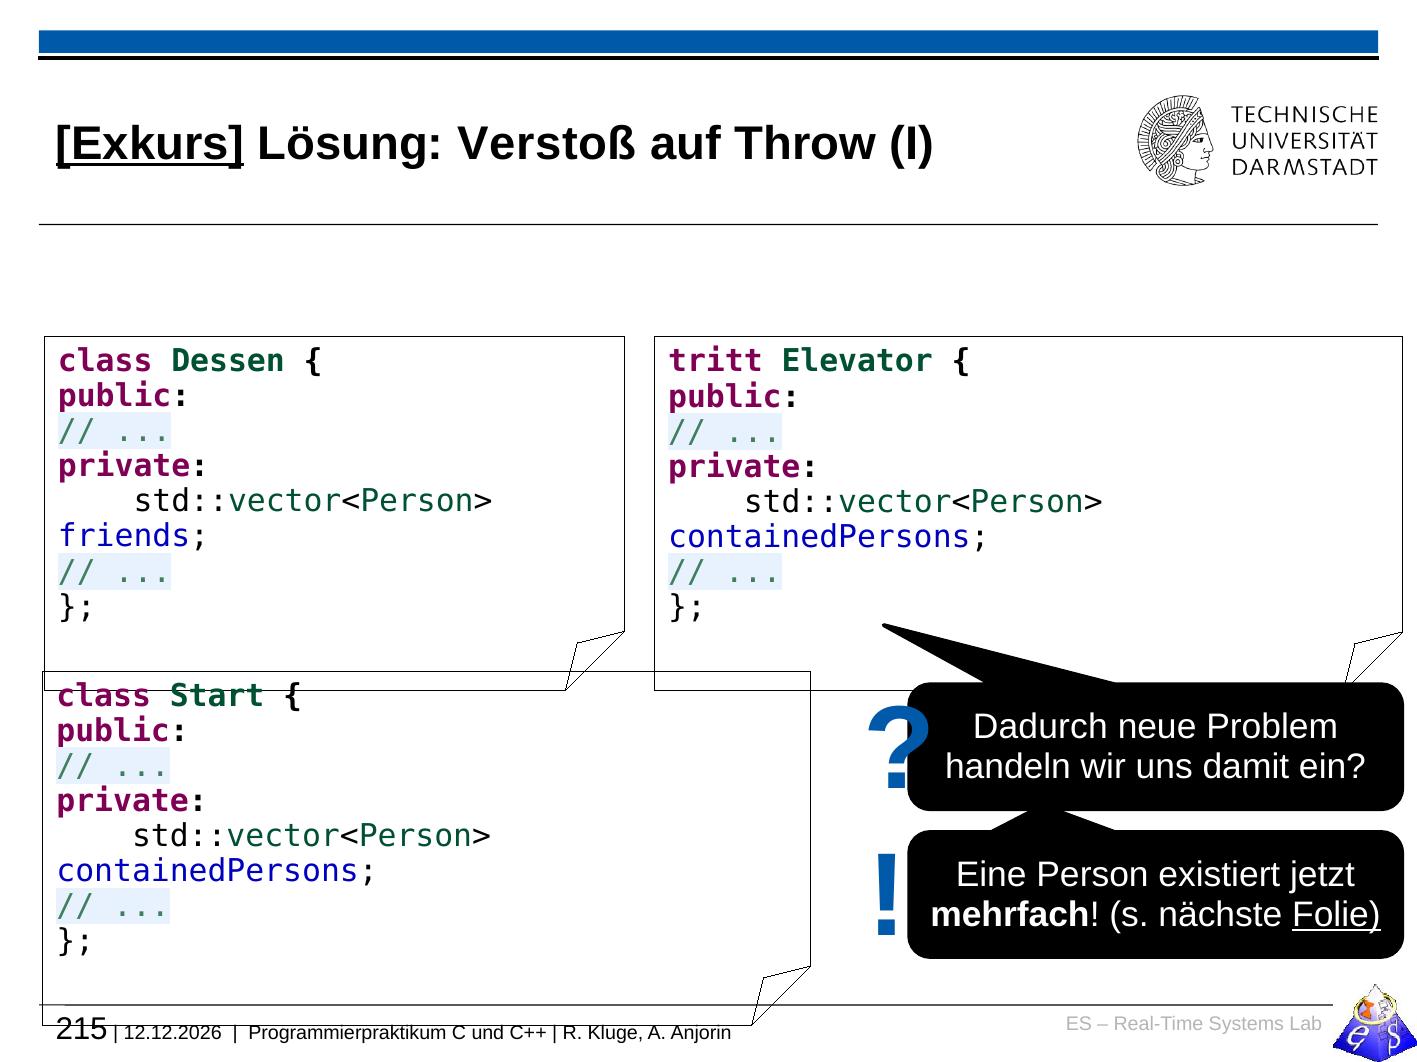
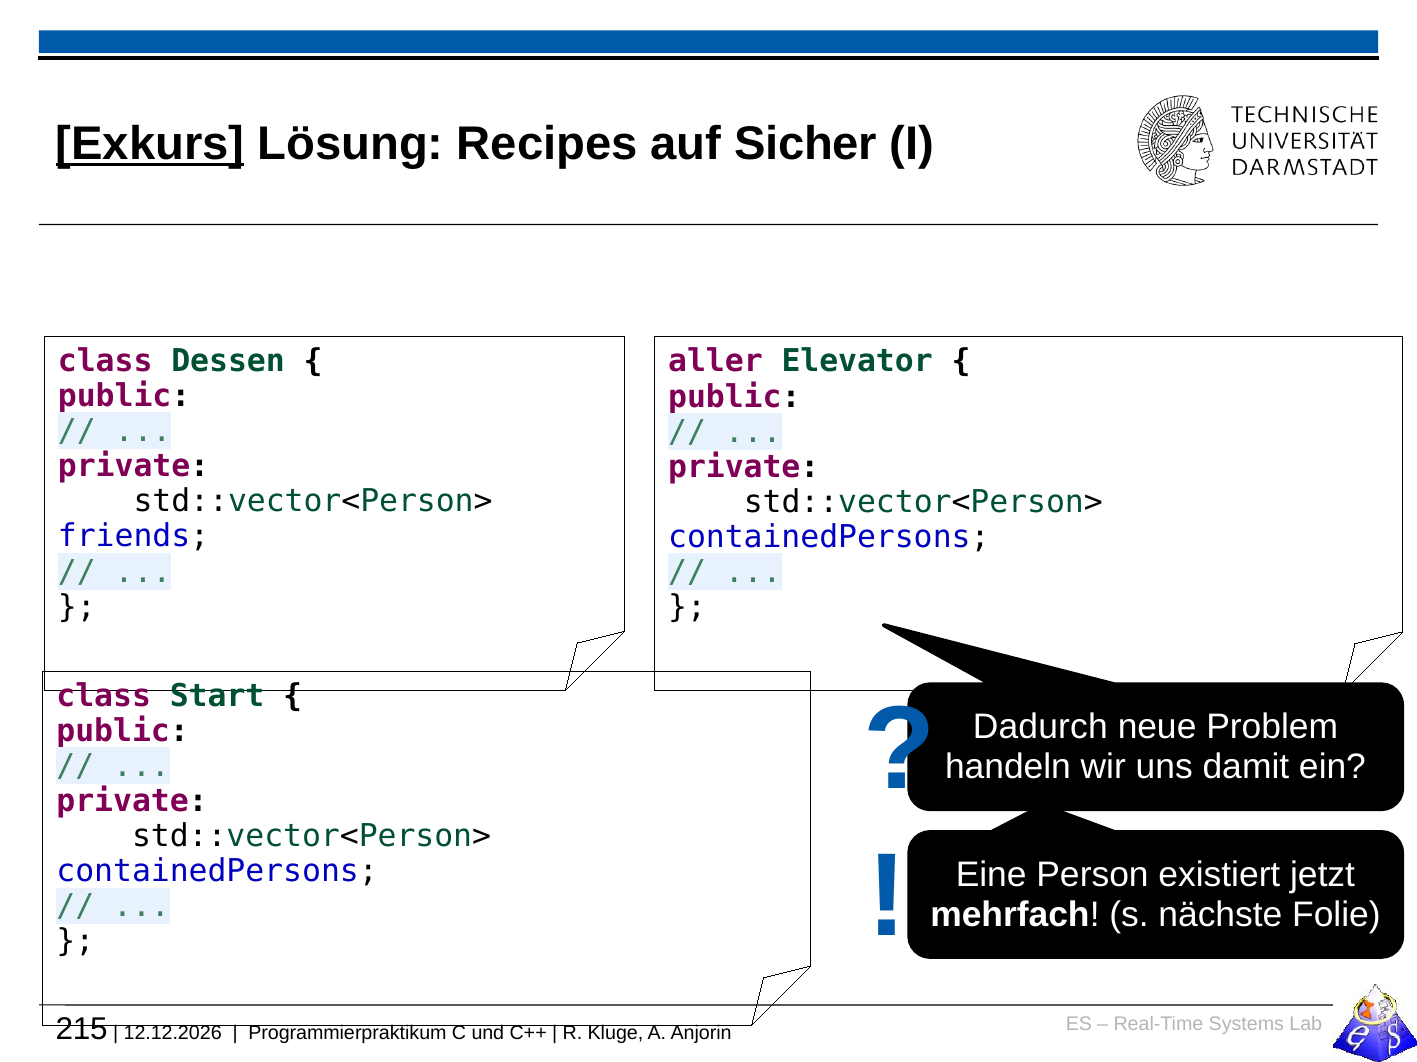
Verstoß: Verstoß -> Recipes
Throw: Throw -> Sicher
tritt: tritt -> aller
Folie underline: present -> none
